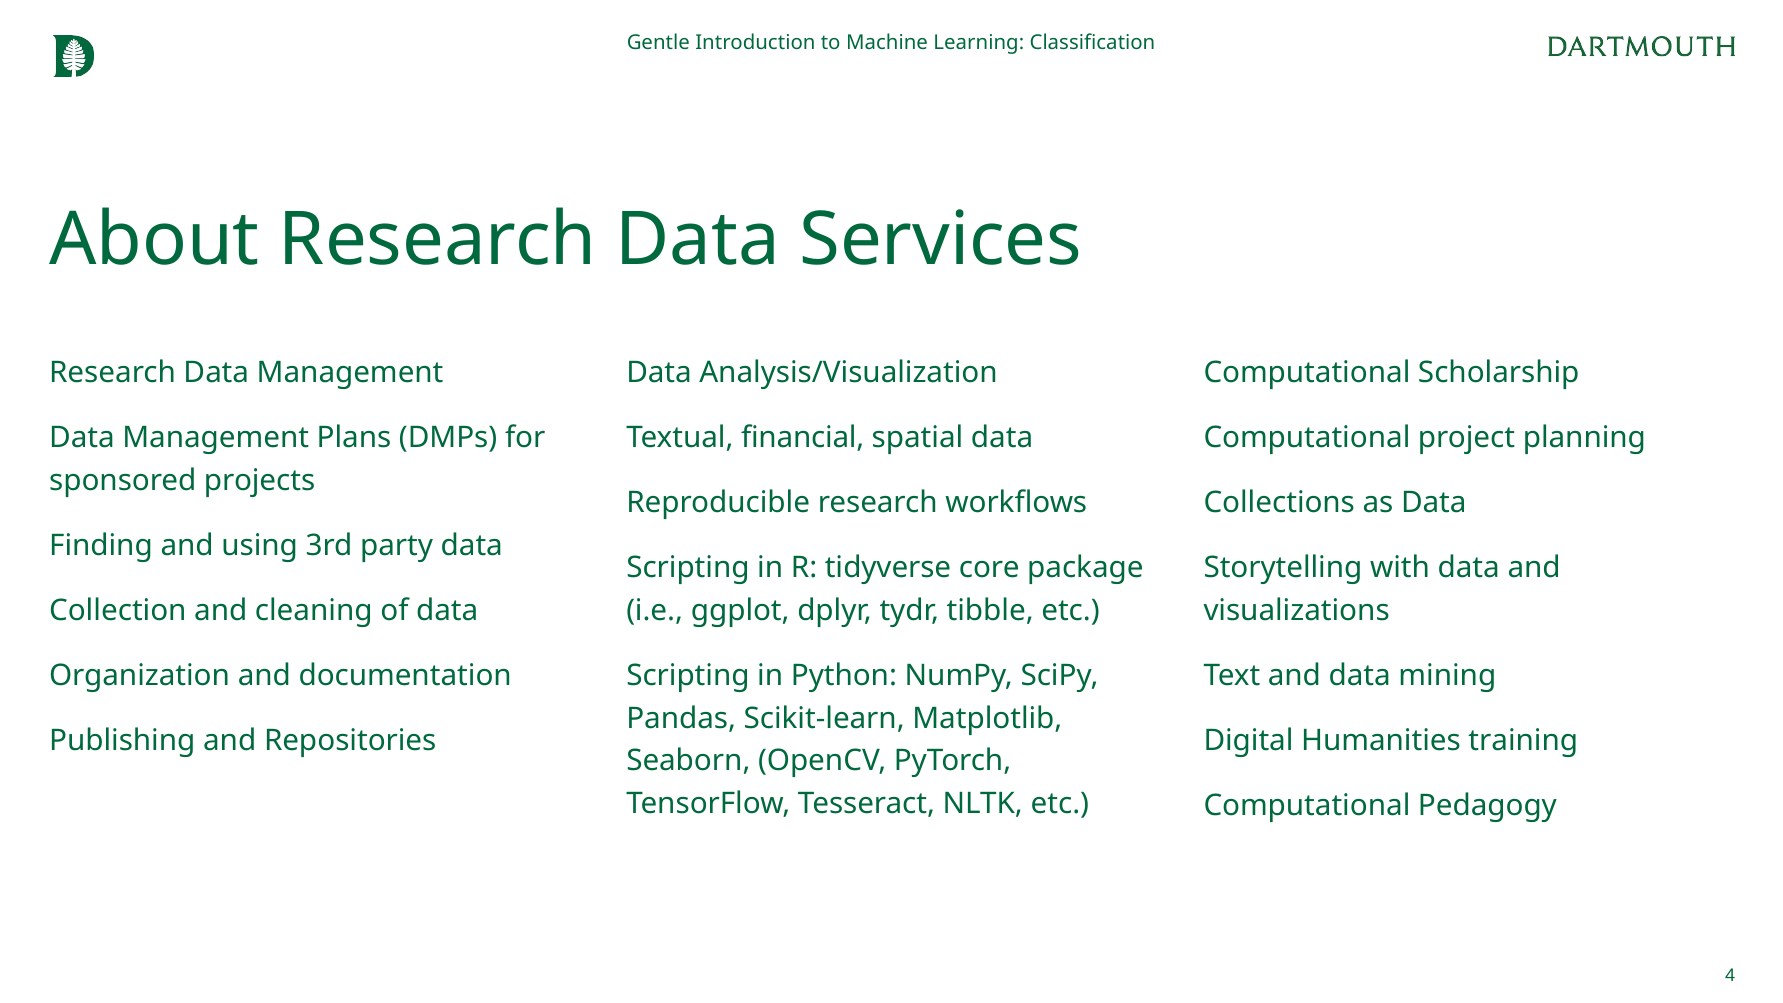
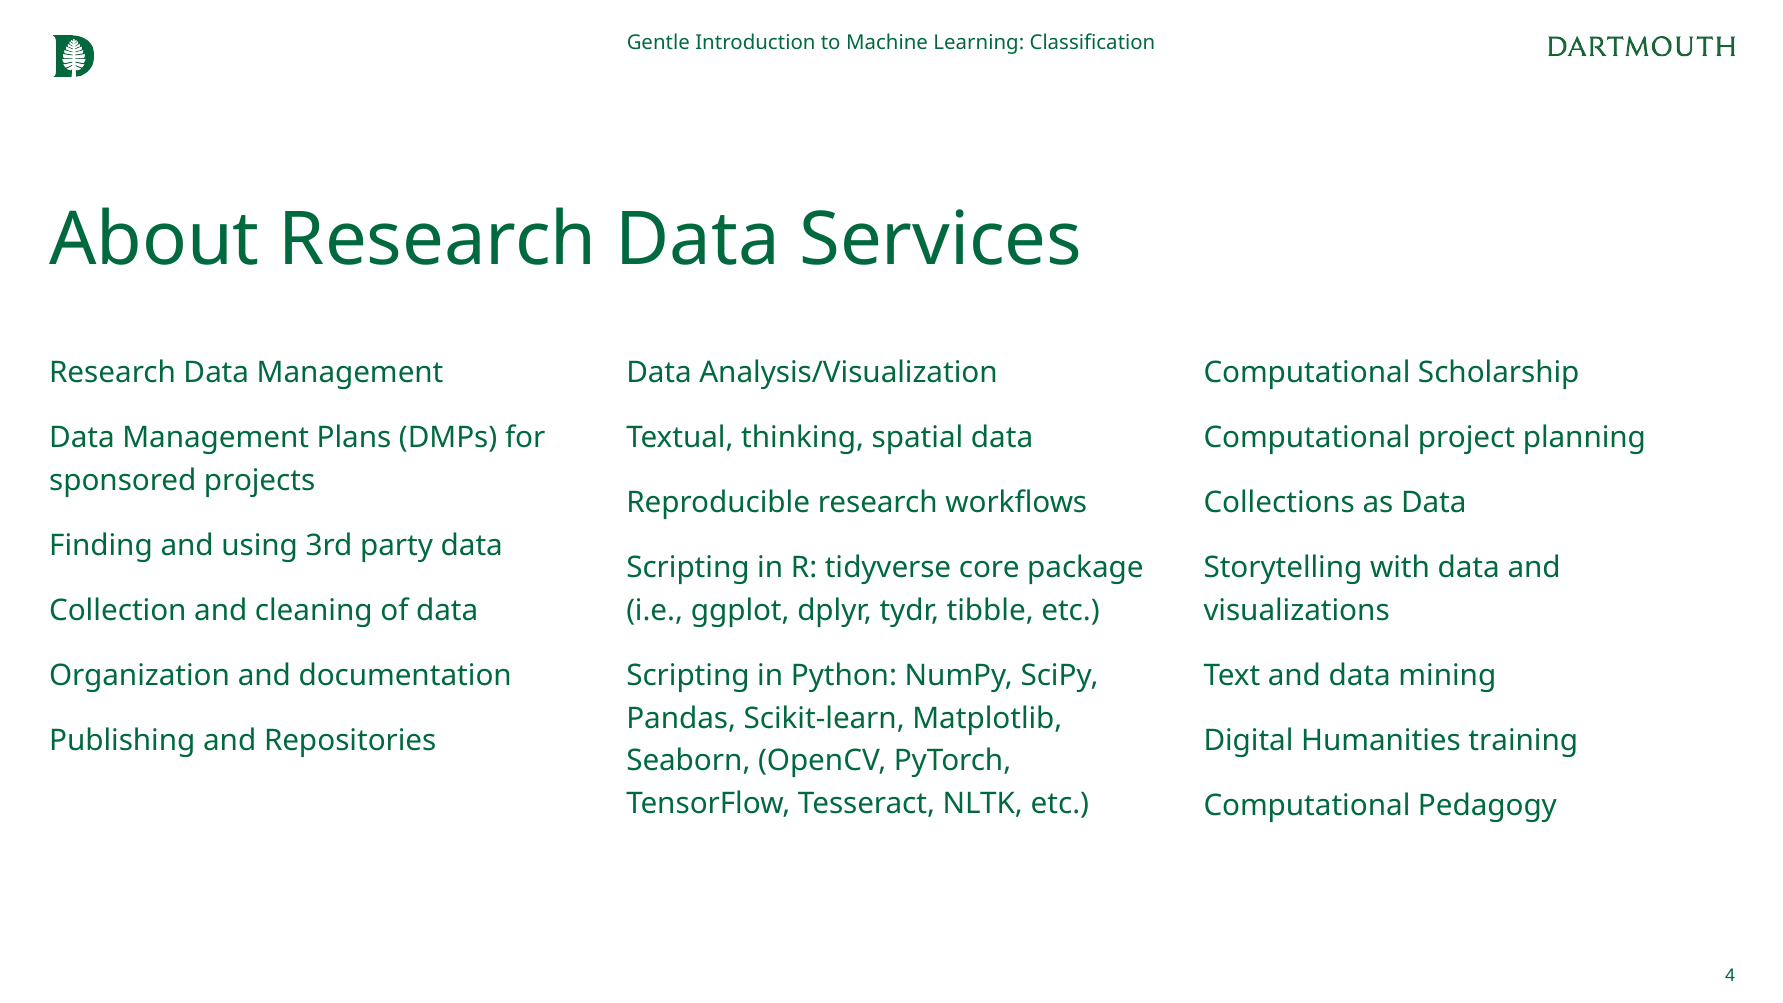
financial: financial -> thinking
